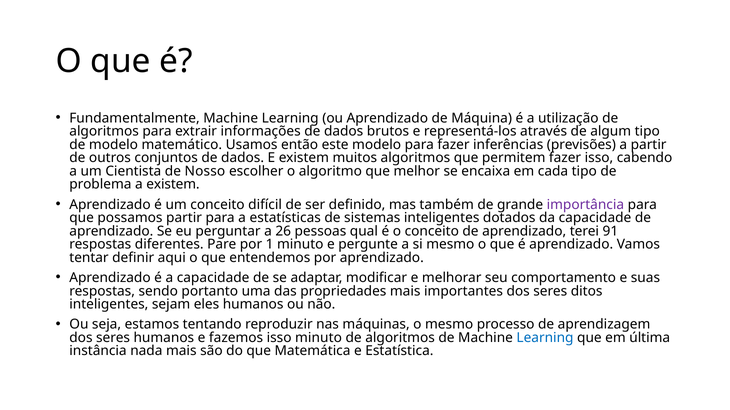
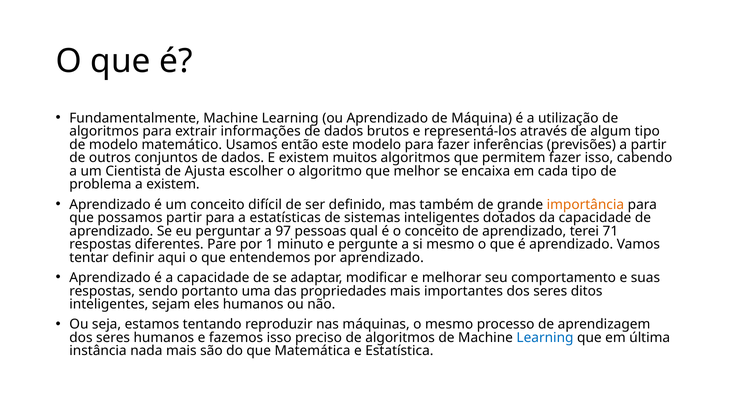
Nosso: Nosso -> Ajusta
importância colour: purple -> orange
26: 26 -> 97
91: 91 -> 71
isso minuto: minuto -> preciso
